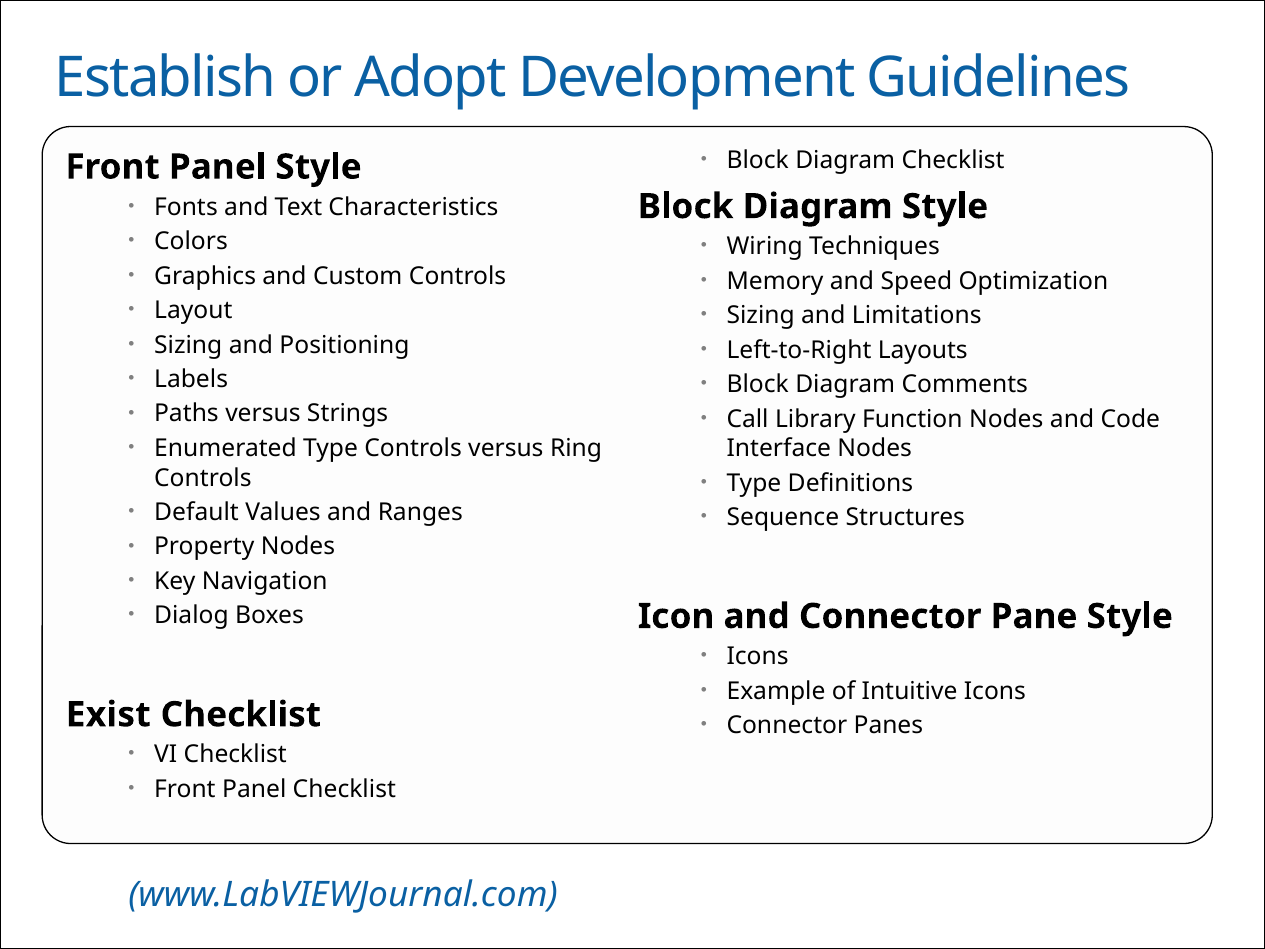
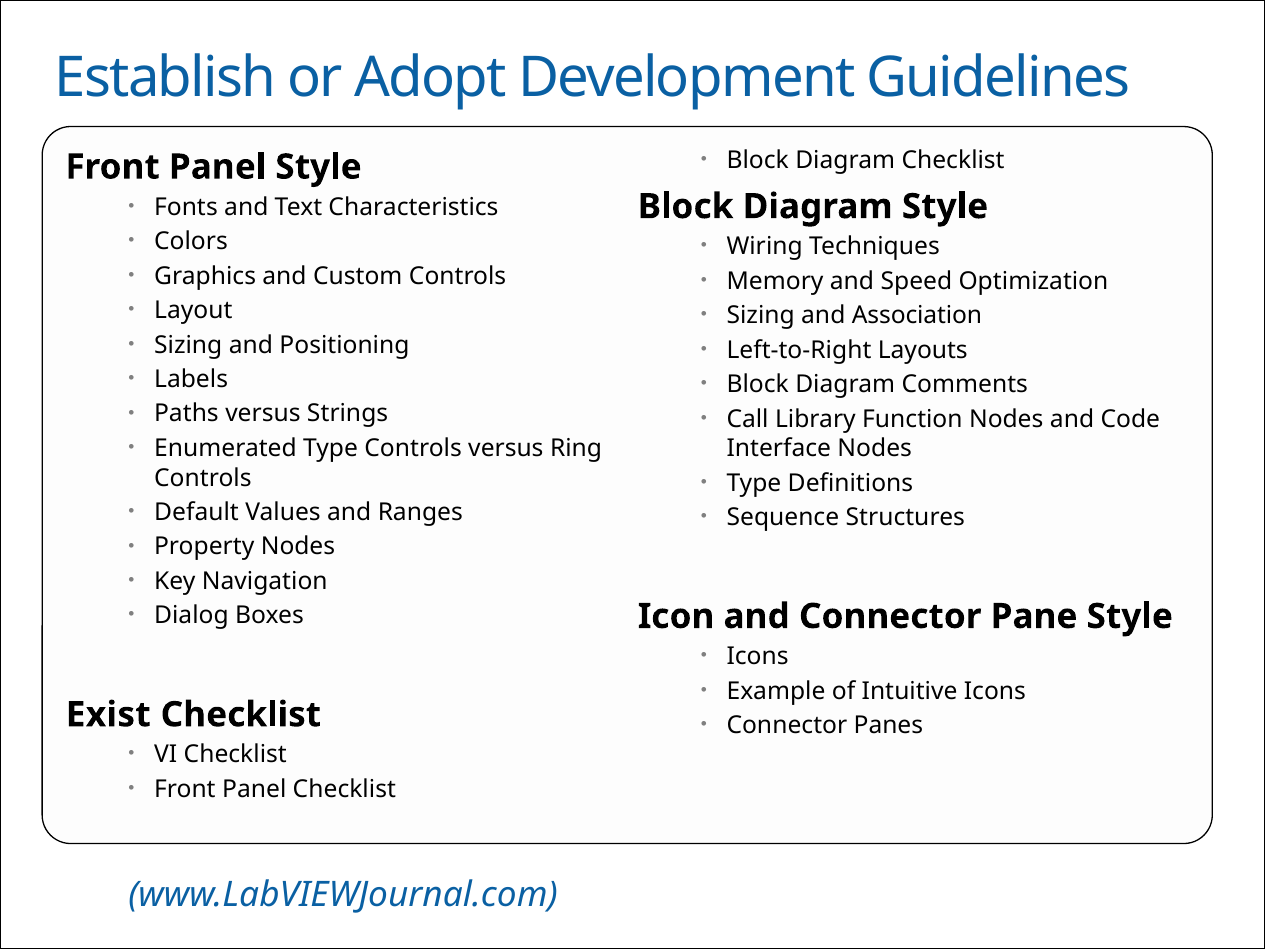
Limitations: Limitations -> Association
